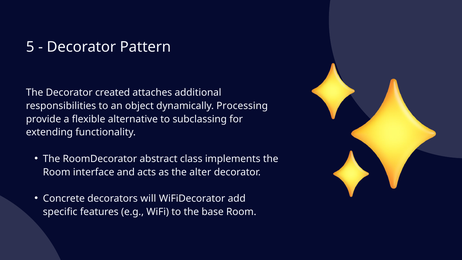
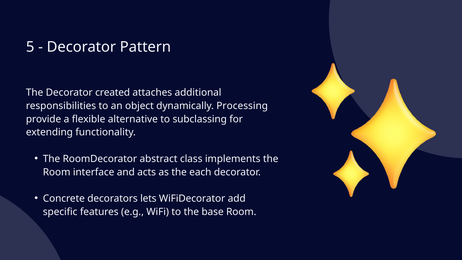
alter: alter -> each
will: will -> lets
